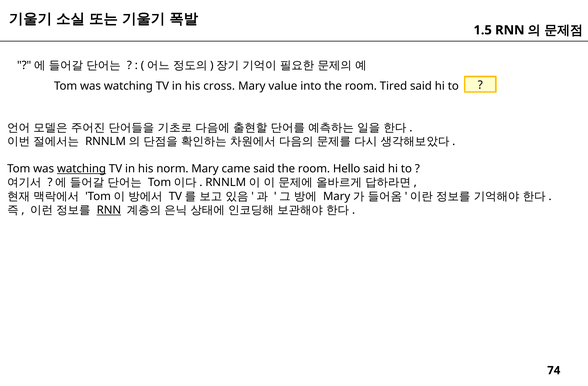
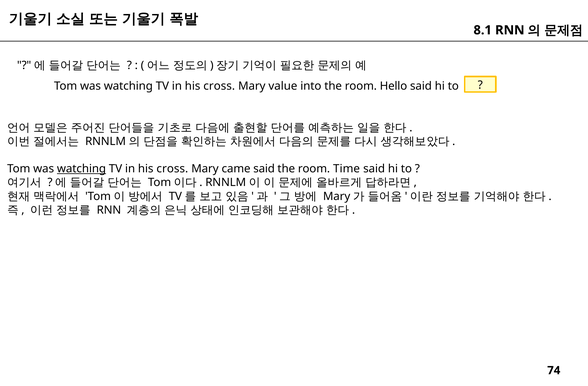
1.5: 1.5 -> 8.1
Tired: Tired -> Hello
norm at (172, 169): norm -> cross
Hello: Hello -> Time
RNN at (109, 210) underline: present -> none
